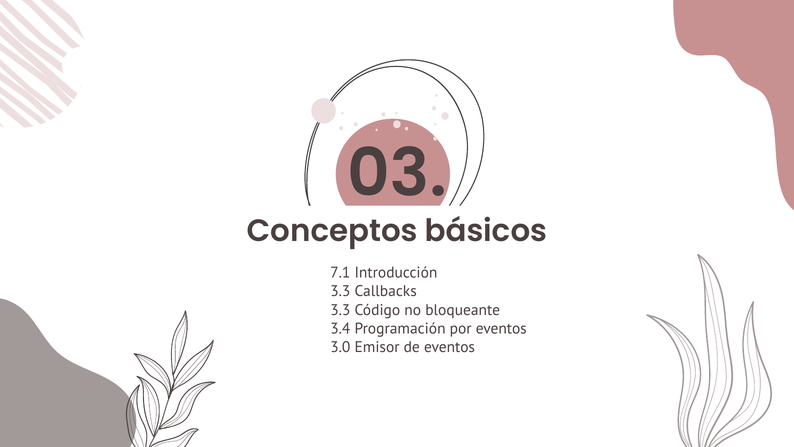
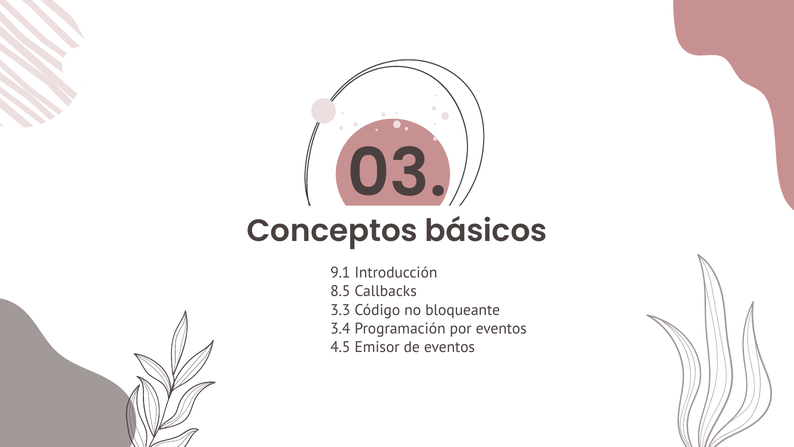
7.1: 7.1 -> 9.1
3.3 at (340, 291): 3.3 -> 8.5
3.0: 3.0 -> 4.5
